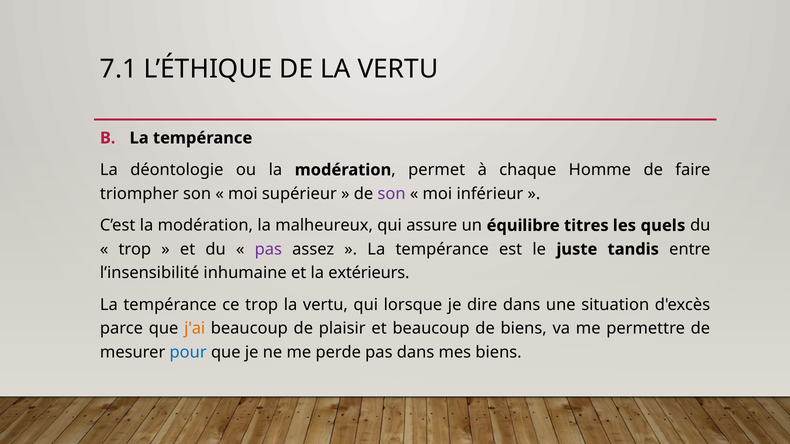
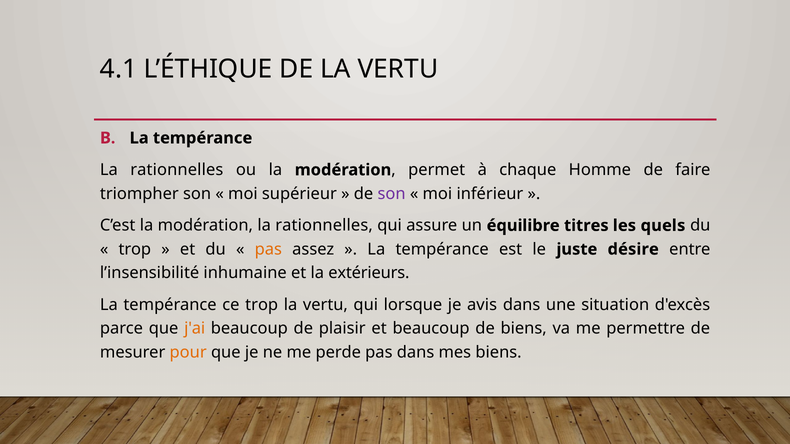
7.1: 7.1 -> 4.1
déontologie at (177, 170): déontologie -> rationnelles
modération la malheureux: malheureux -> rationnelles
pas at (268, 249) colour: purple -> orange
tandis: tandis -> désire
dire: dire -> avis
pour colour: blue -> orange
